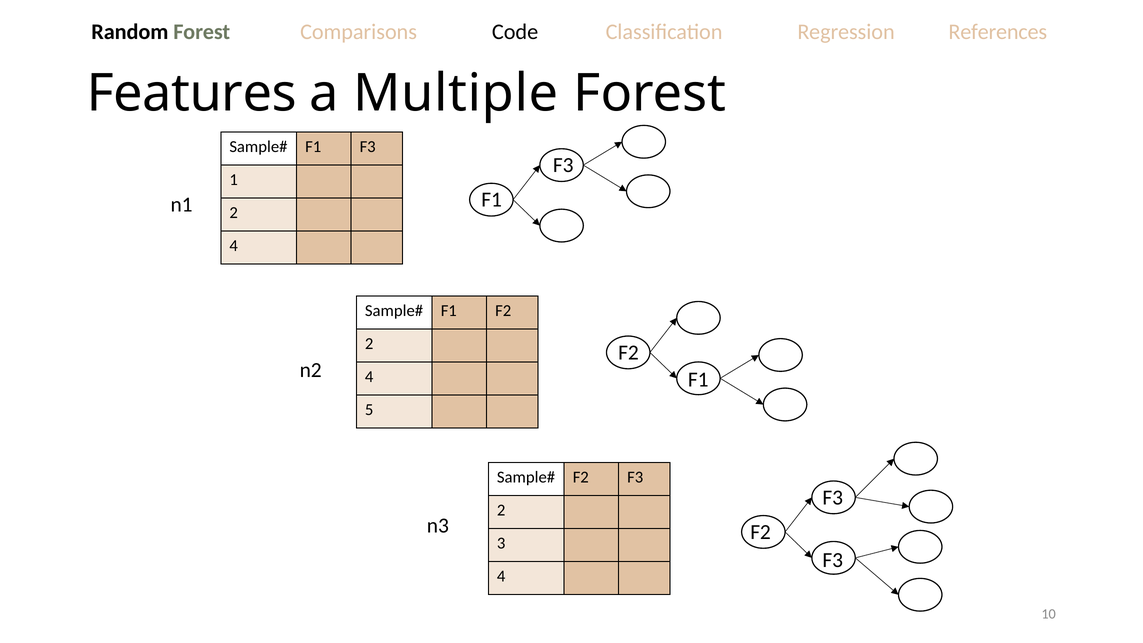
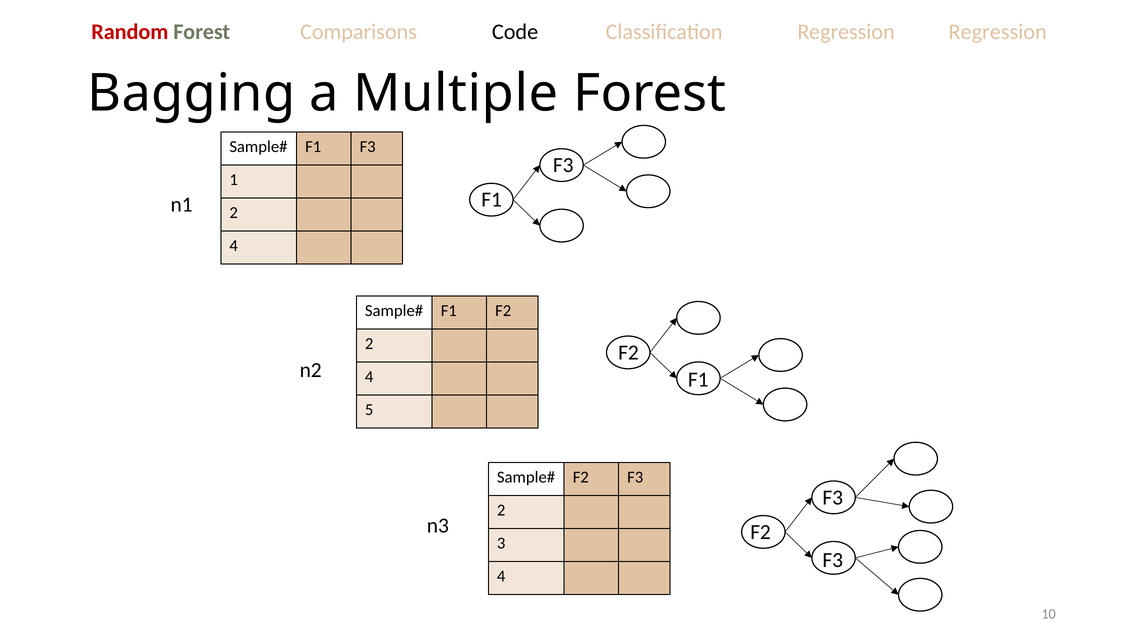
Random colour: black -> red
Regression References: References -> Regression
Features: Features -> Bagging
